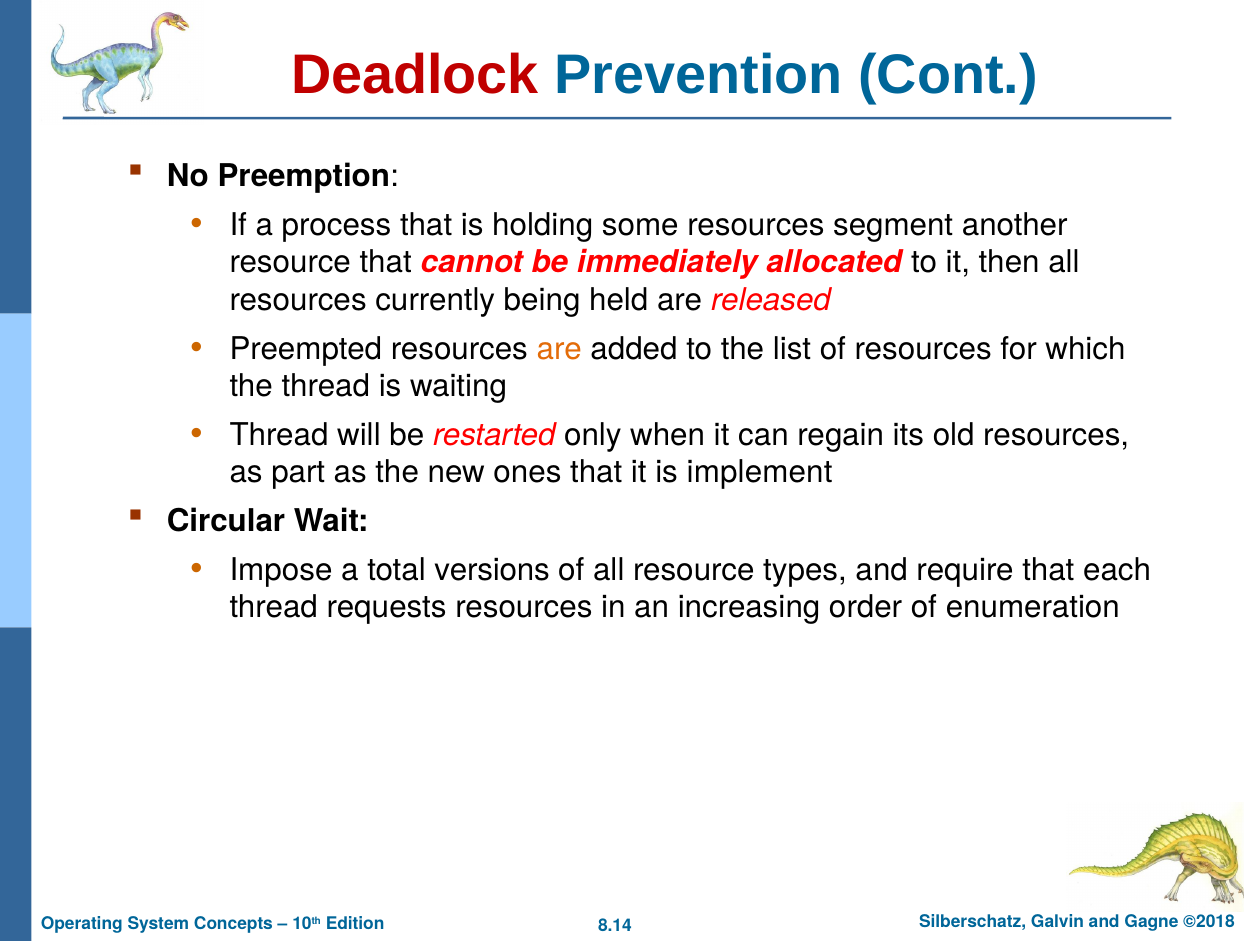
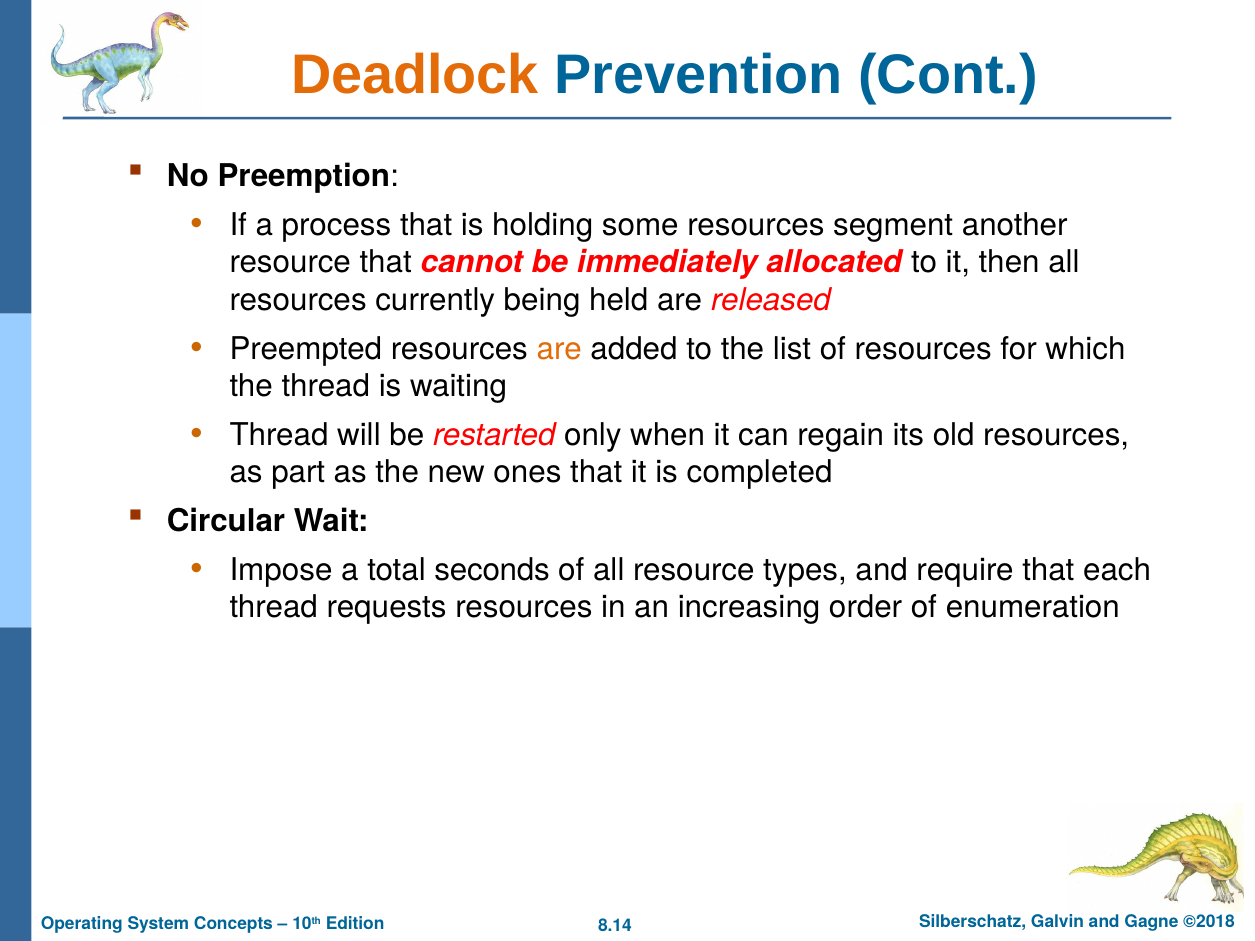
Deadlock colour: red -> orange
implement: implement -> completed
versions: versions -> seconds
